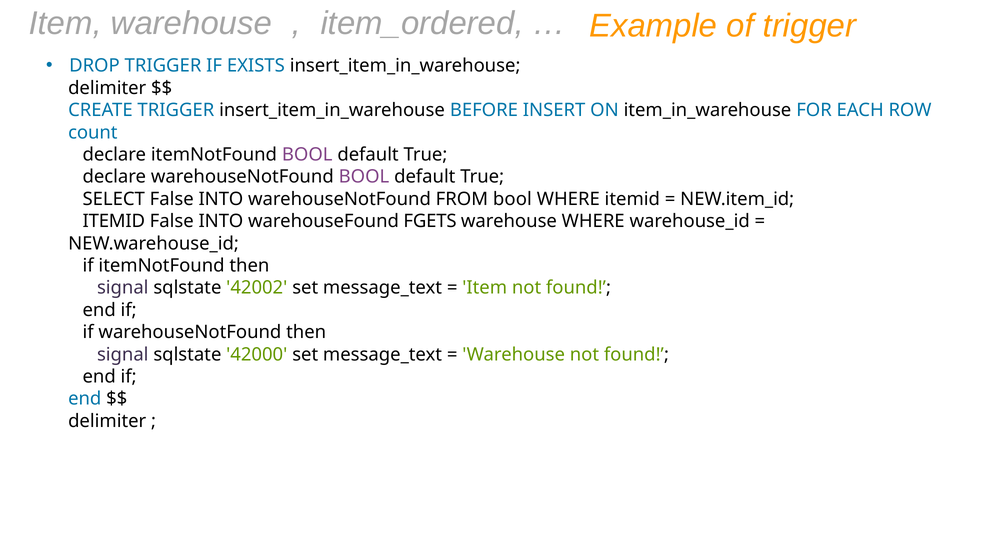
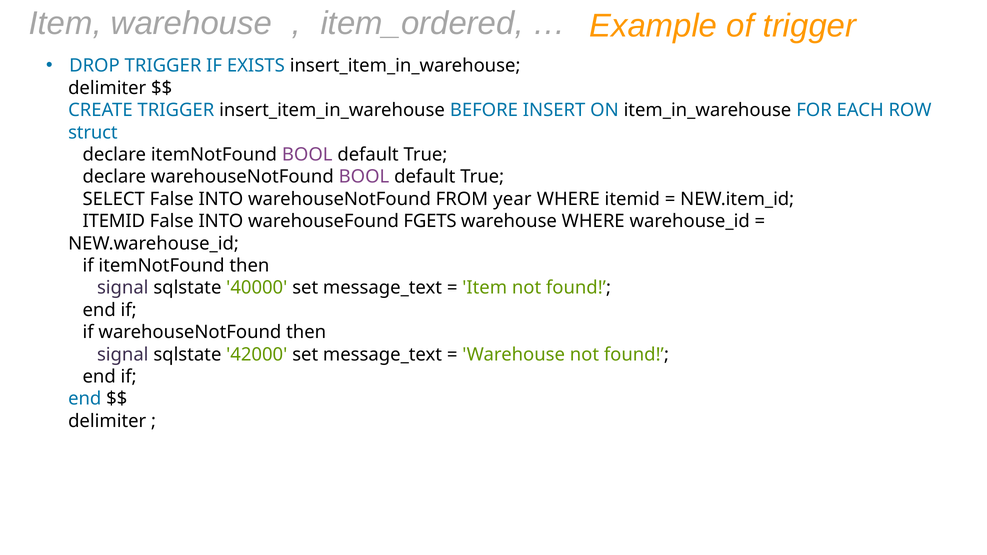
count: count -> struct
FROM bool: bool -> year
42002: 42002 -> 40000
